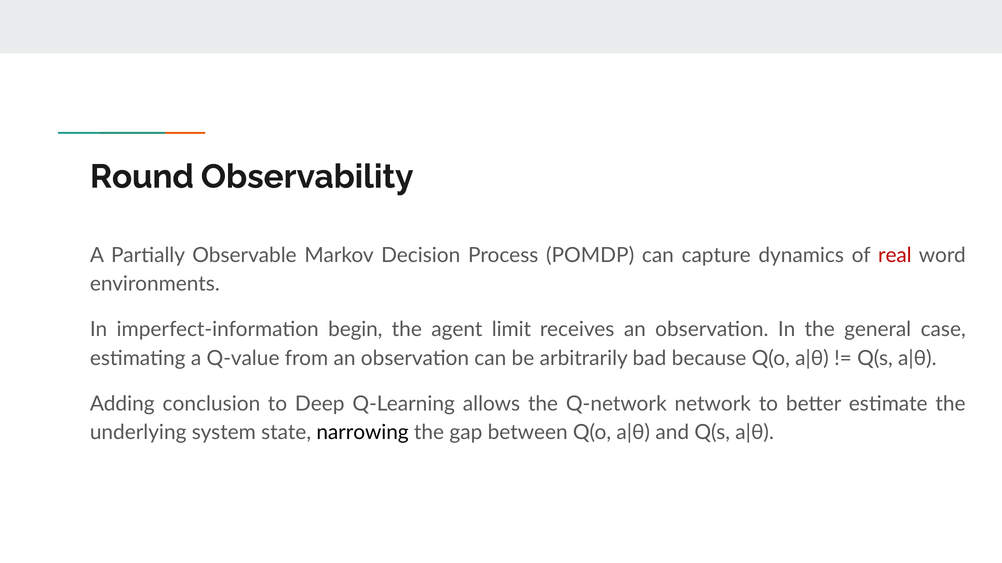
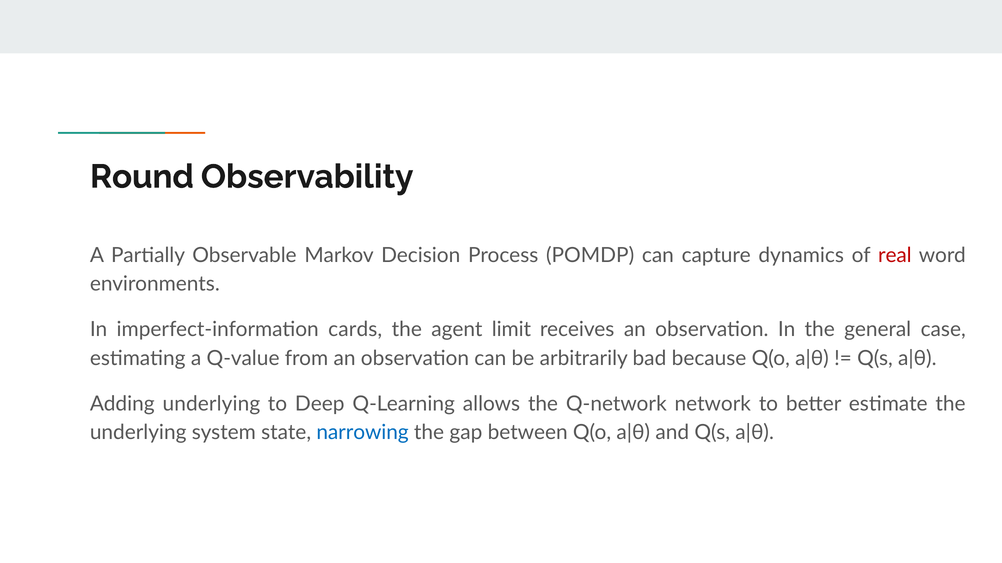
begin: begin -> cards
Adding conclusion: conclusion -> underlying
narrowing colour: black -> blue
